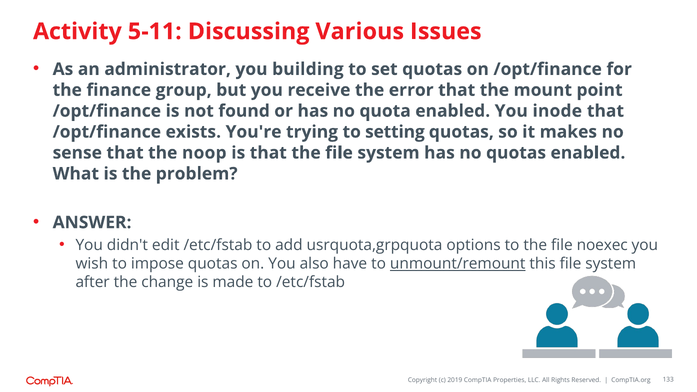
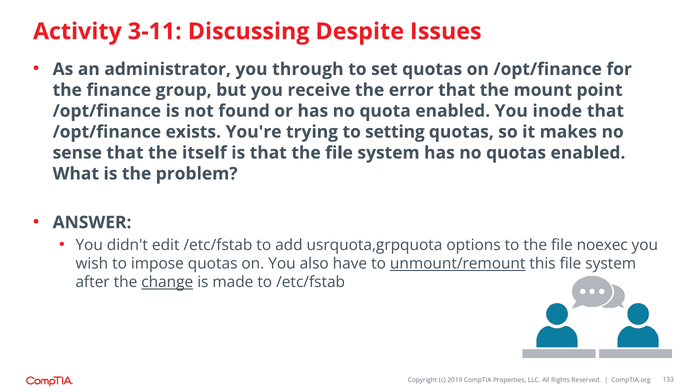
5-11: 5-11 -> 3-11
Various: Various -> Despite
building: building -> through
noop: noop -> itself
change underline: none -> present
